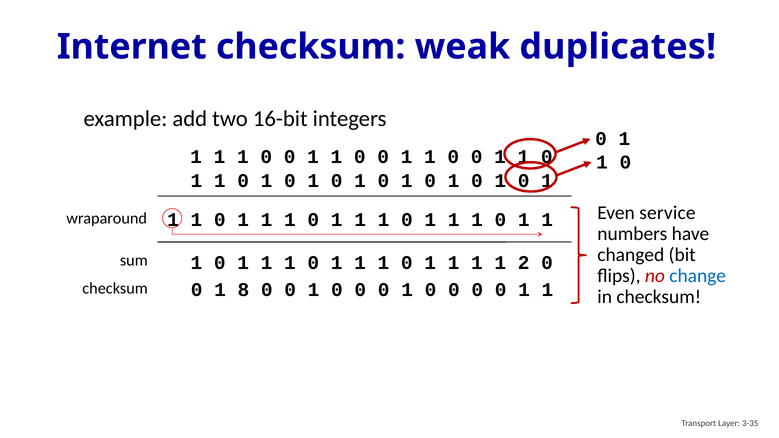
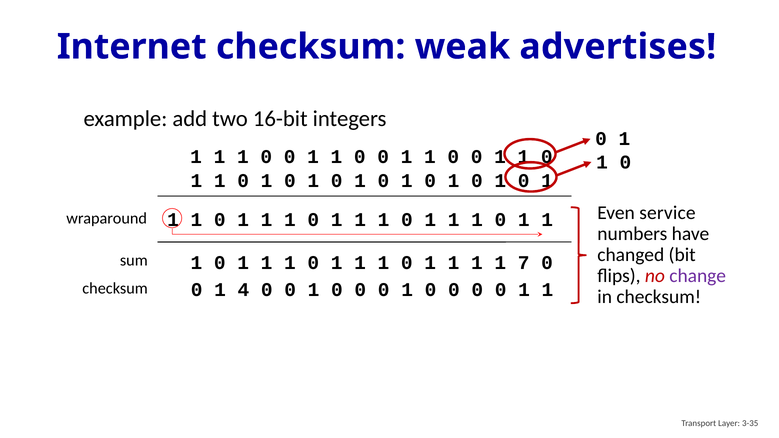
duplicates: duplicates -> advertises
2: 2 -> 7
change colour: blue -> purple
8: 8 -> 4
